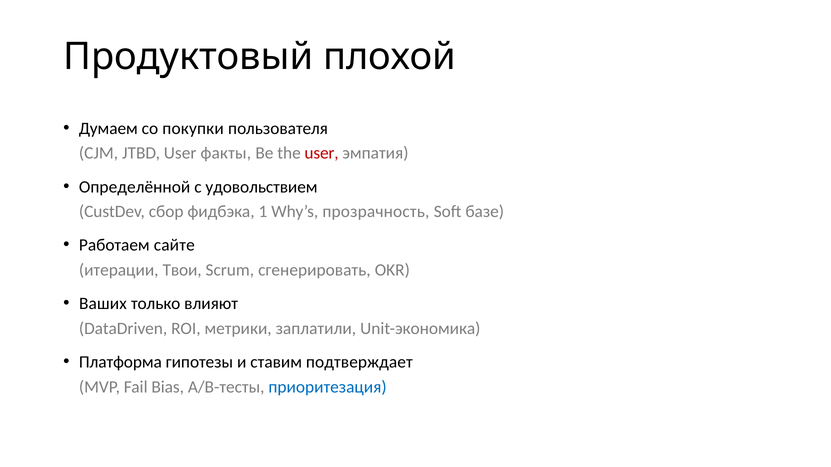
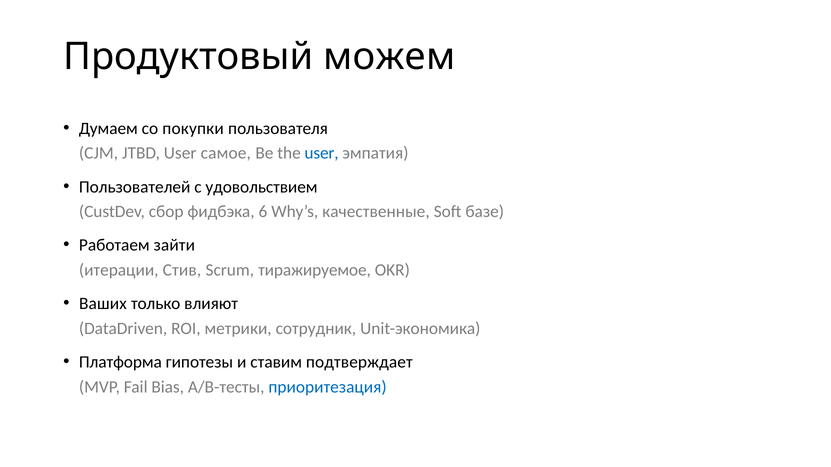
плохой: плохой -> можем
факты: факты -> самое
user at (322, 153) colour: red -> blue
Определённой: Определённой -> Пользователей
1: 1 -> 6
прозрачность: прозрачность -> качественные
сайте: сайте -> зайти
Твои: Твои -> Стив
сгенерировать: сгенерировать -> тиражируемое
заплатили: заплатили -> сотрудник
